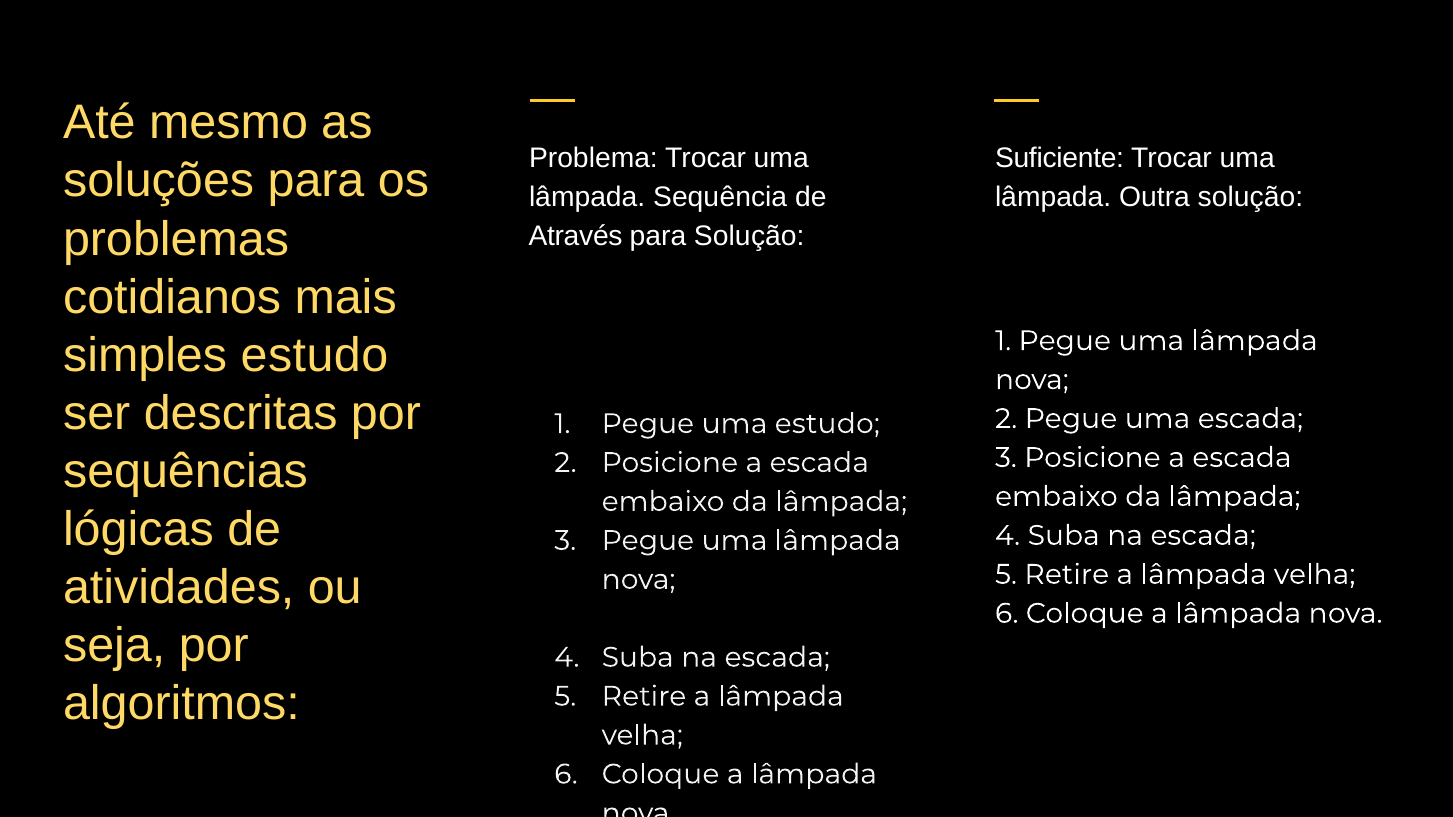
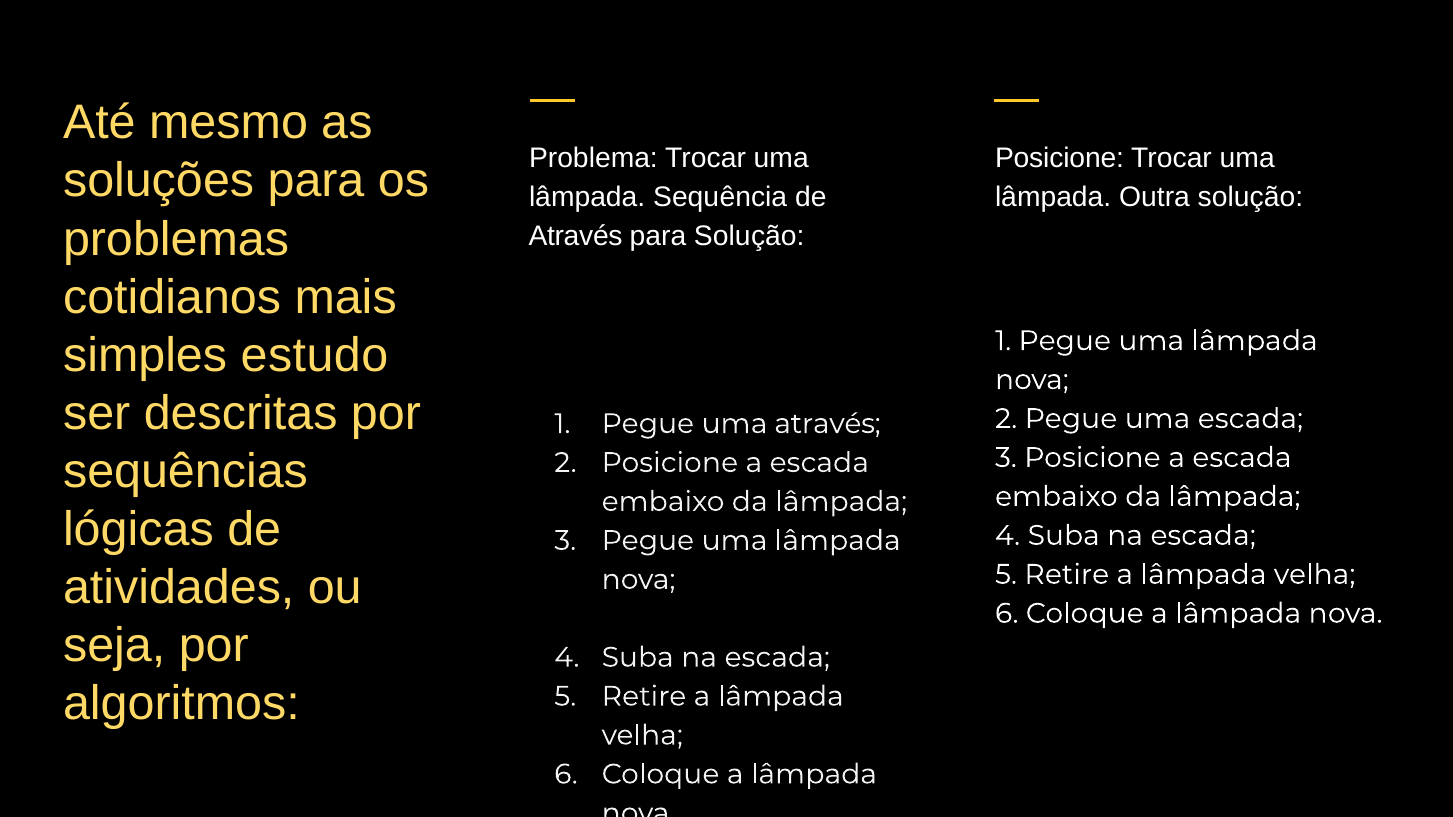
Suficiente at (1060, 158): Suficiente -> Posicione
uma estudo: estudo -> através
